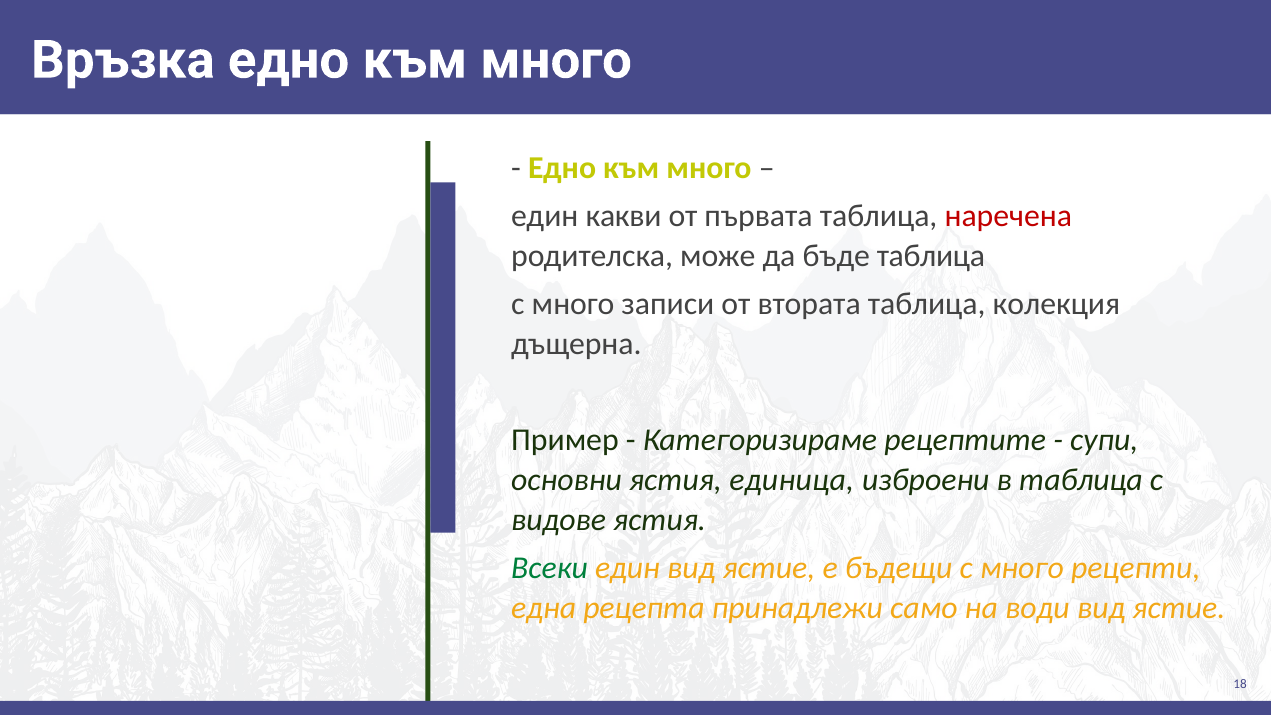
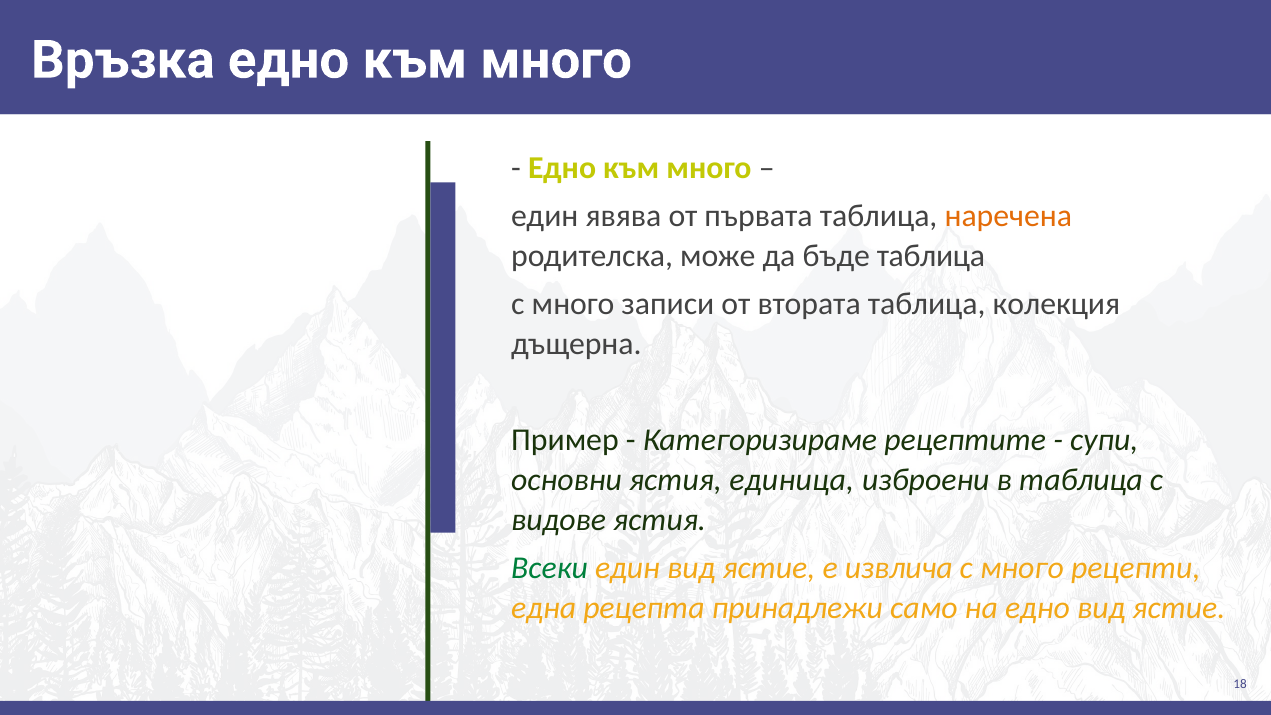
какви: какви -> явява
наречена colour: red -> orange
бъдещи: бъдещи -> извлича
на води: води -> едно
